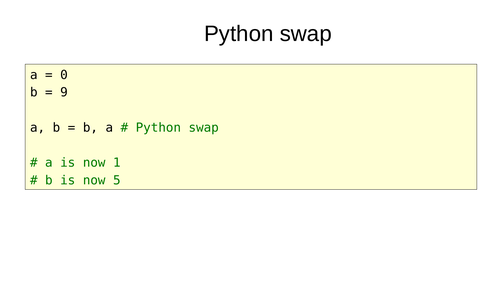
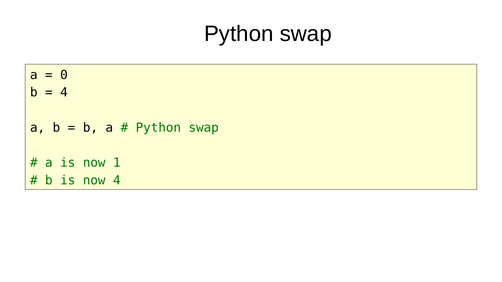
9 at (64, 93): 9 -> 4
now 5: 5 -> 4
